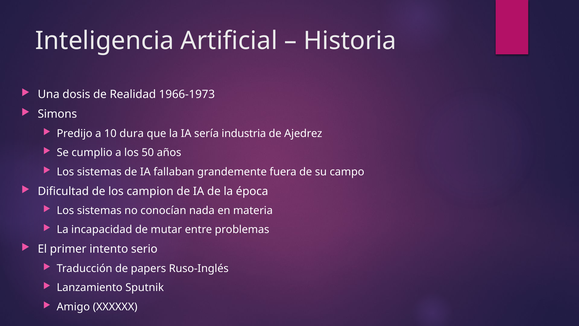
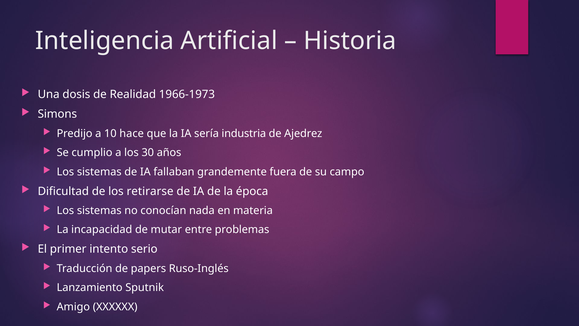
dura: dura -> hace
50: 50 -> 30
campion: campion -> retirarse
